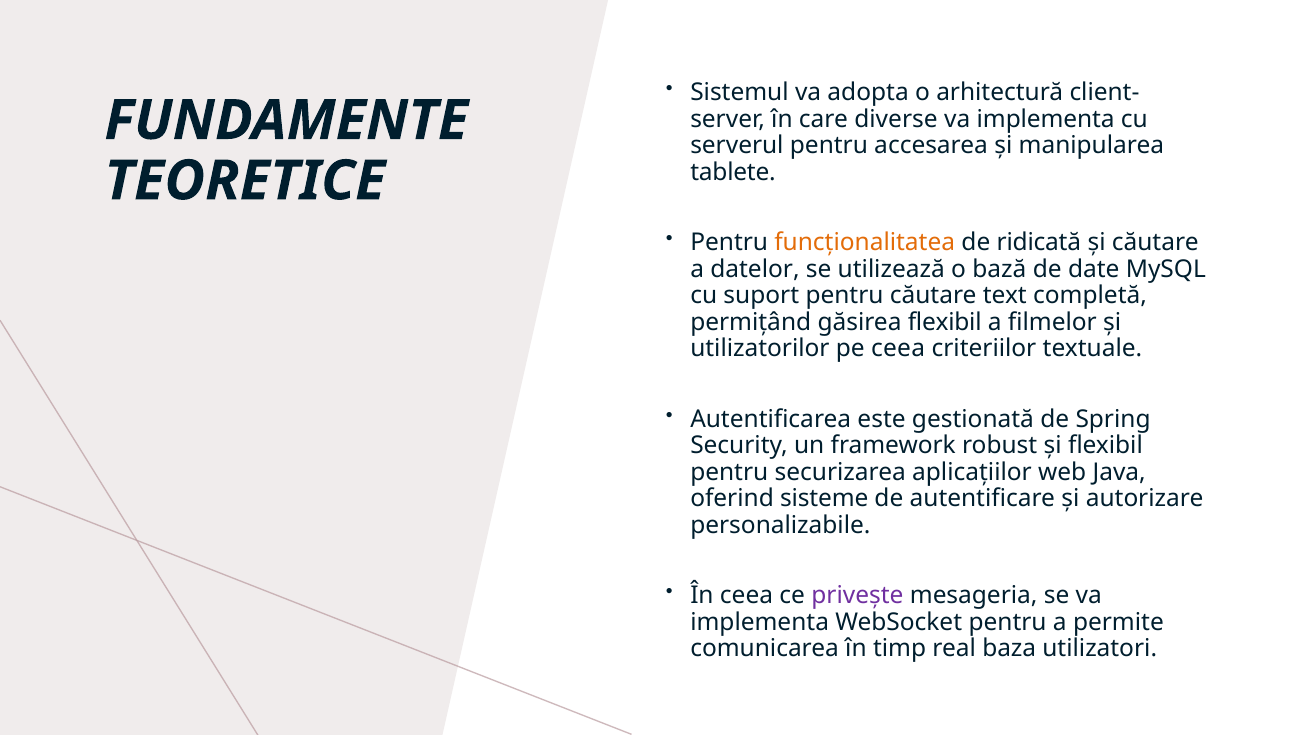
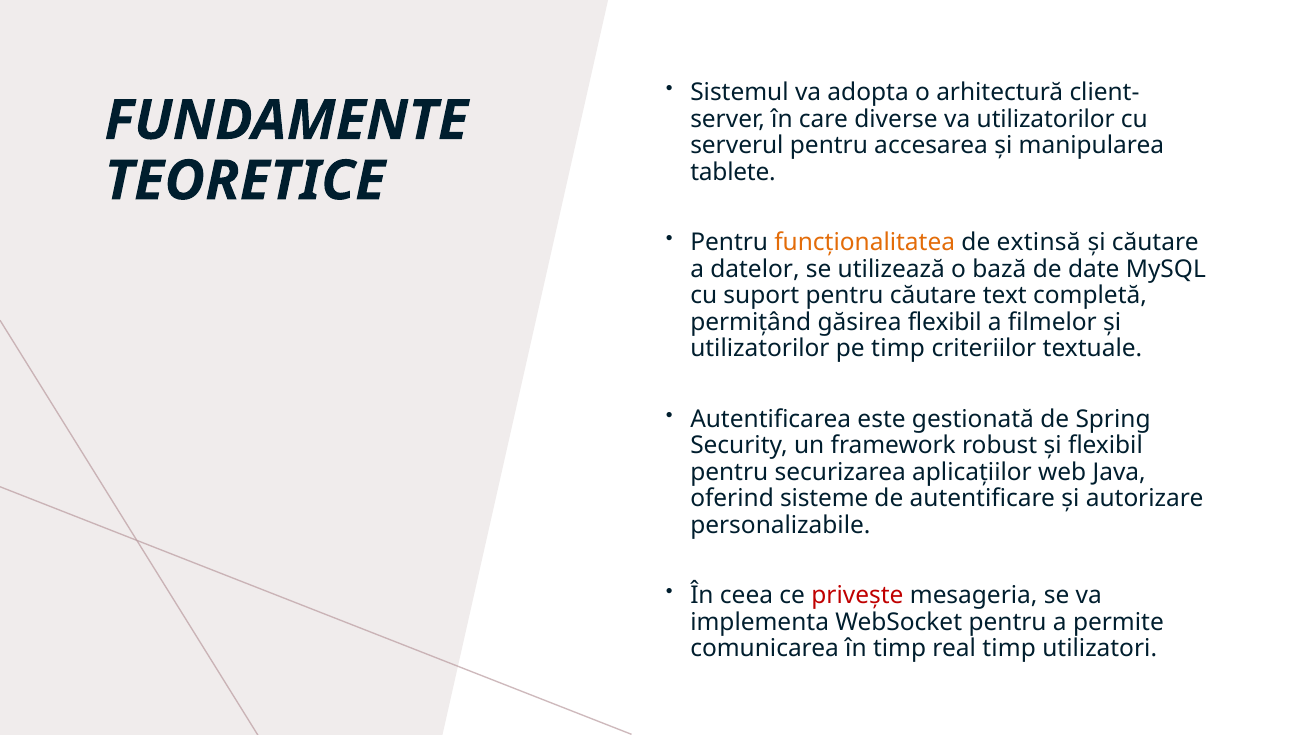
implementa at (1046, 119): implementa -> utilizatorilor
ridicată: ridicată -> extinsă
pe ceea: ceea -> timp
privește colour: purple -> red
real baza: baza -> timp
